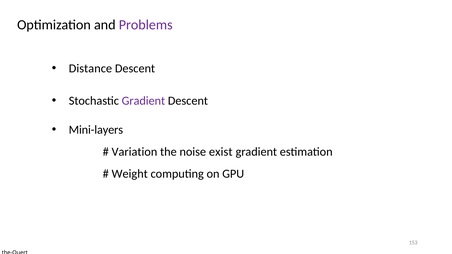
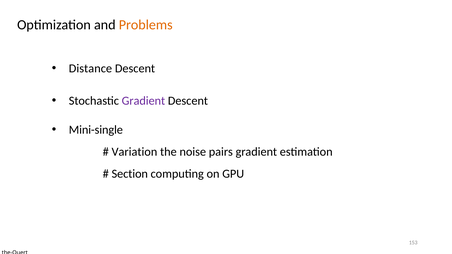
Problems colour: purple -> orange
Mini-layers: Mini-layers -> Mini-single
exist: exist -> pairs
Weight: Weight -> Section
